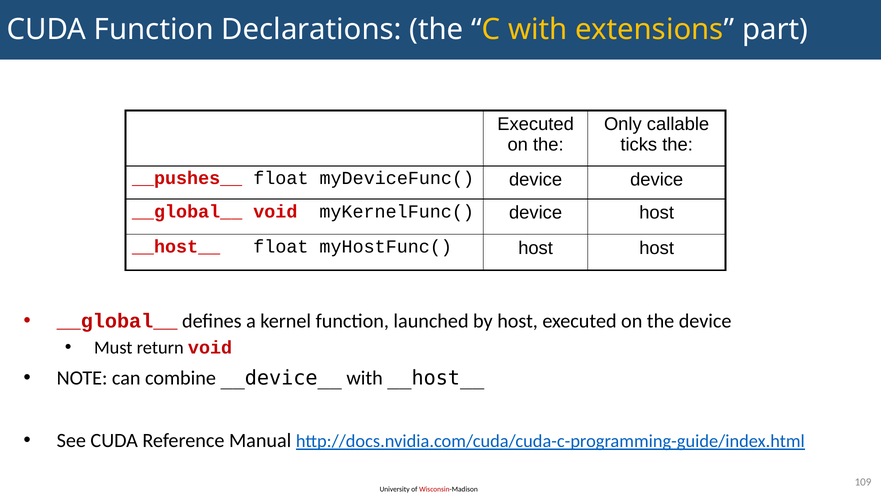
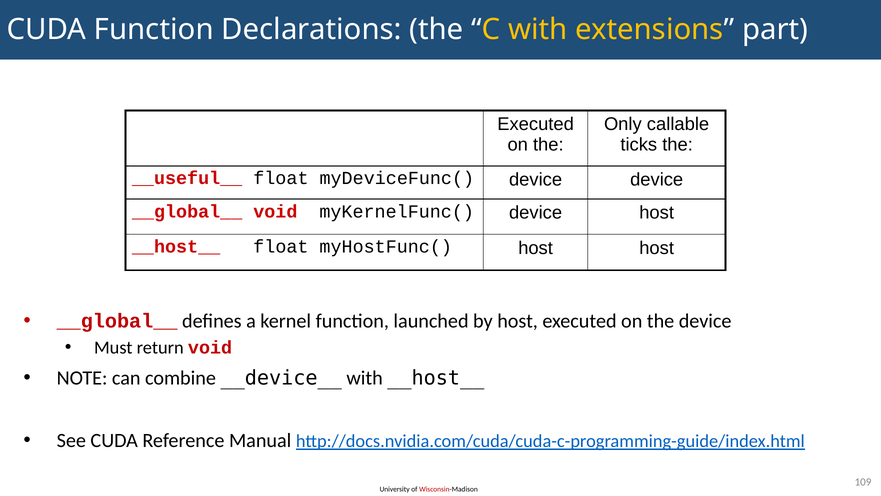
__pushes__: __pushes__ -> __useful__
